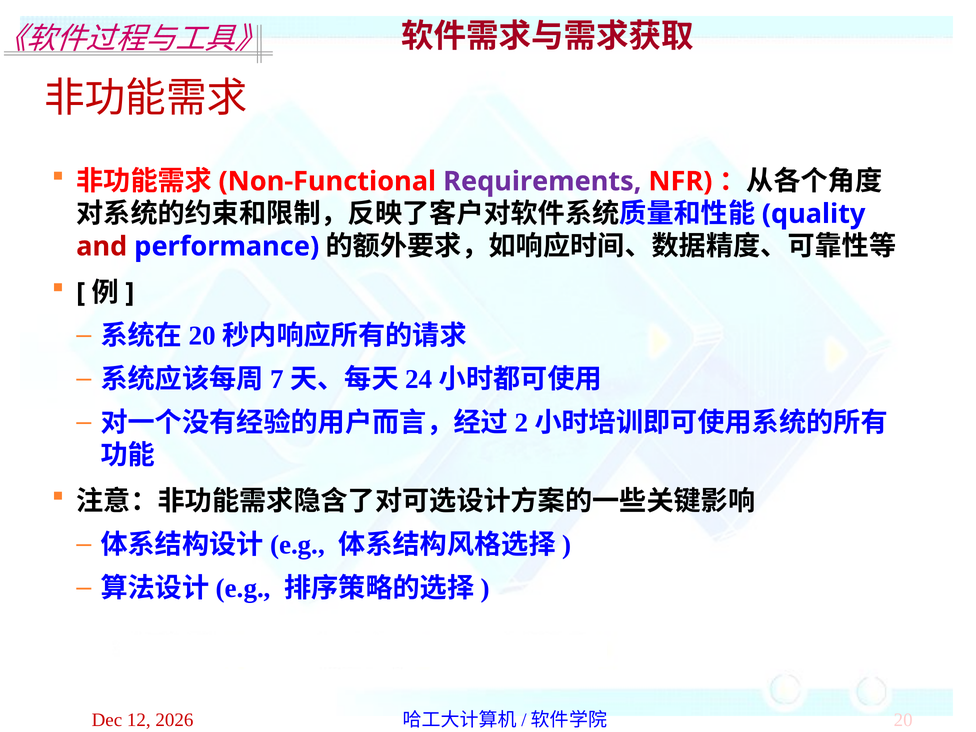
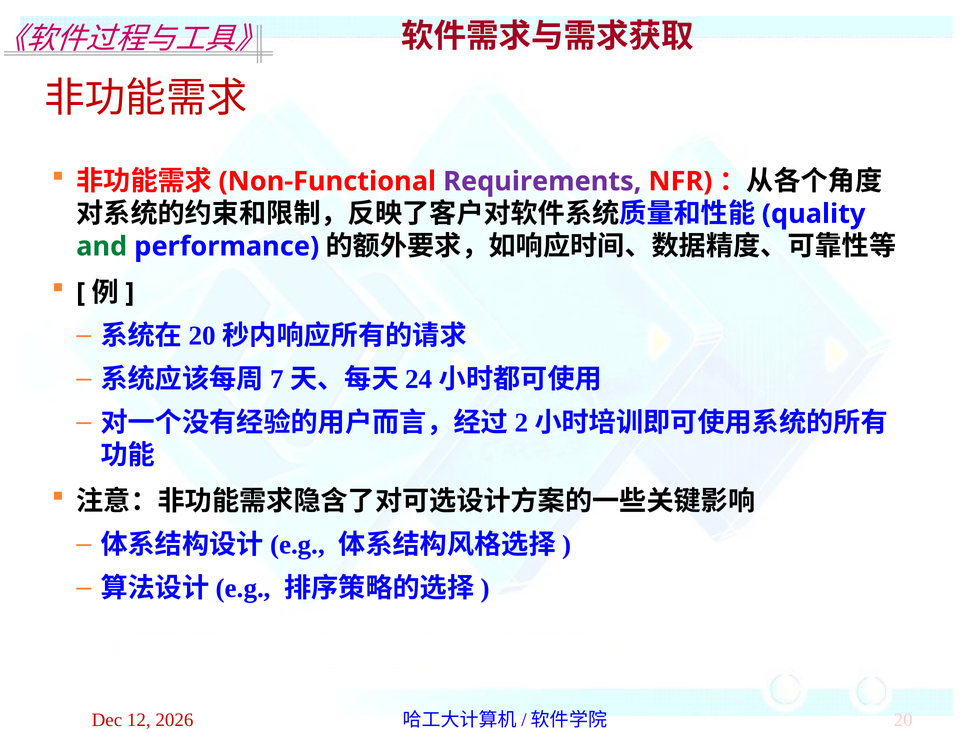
and colour: red -> green
